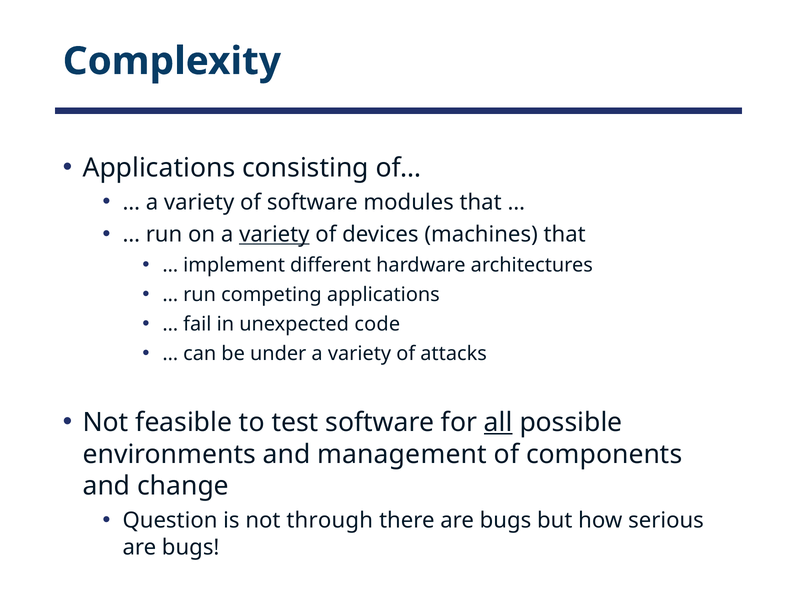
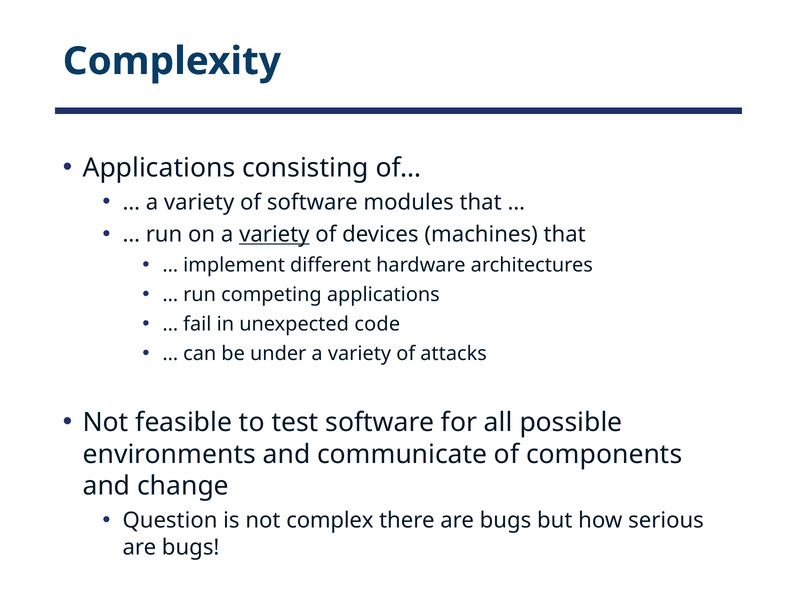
all underline: present -> none
management: management -> communicate
through: through -> complex
